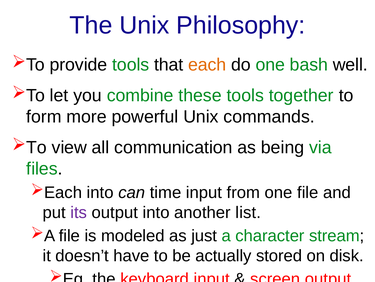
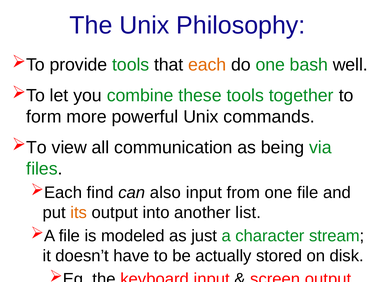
into at (100, 192): into -> find
time: time -> also
its colour: purple -> orange
